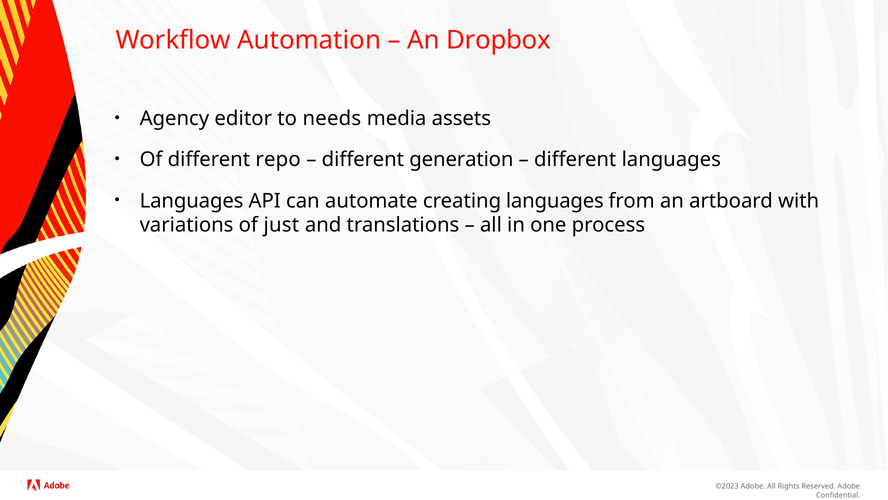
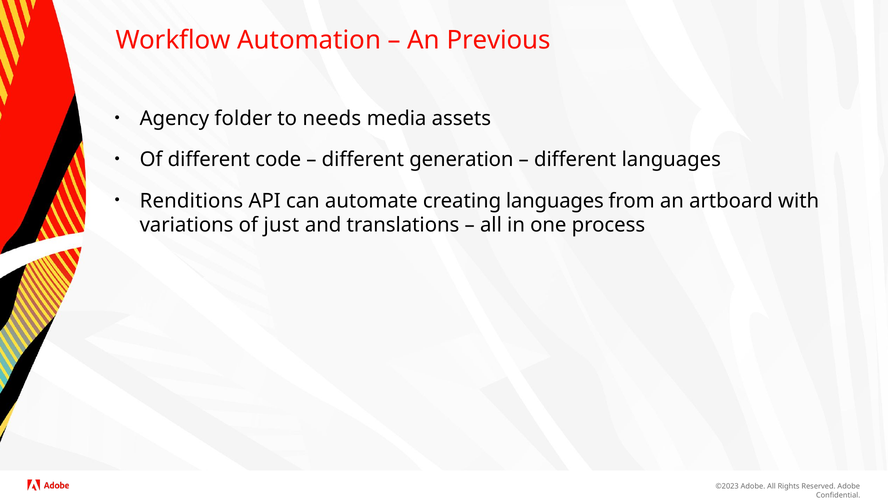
Dropbox: Dropbox -> Previous
editor: editor -> folder
repo: repo -> code
Languages at (192, 201): Languages -> Renditions
